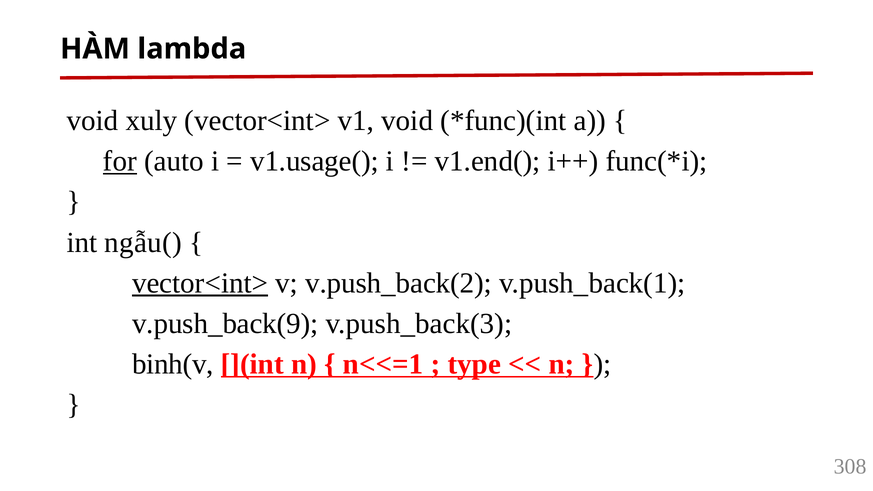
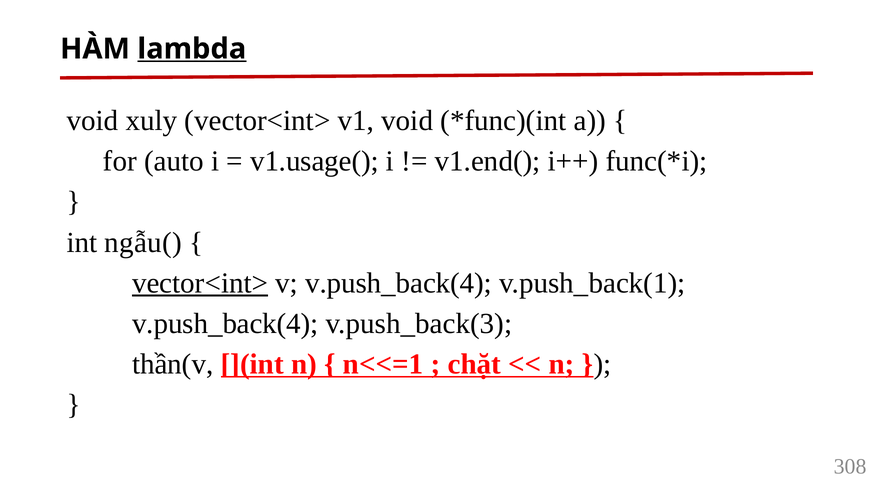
lambda underline: none -> present
for underline: present -> none
v v.push_back(2: v.push_back(2 -> v.push_back(4
v.push_back(9 at (225, 324): v.push_back(9 -> v.push_back(4
binh(v: binh(v -> thần(v
type: type -> chặt
